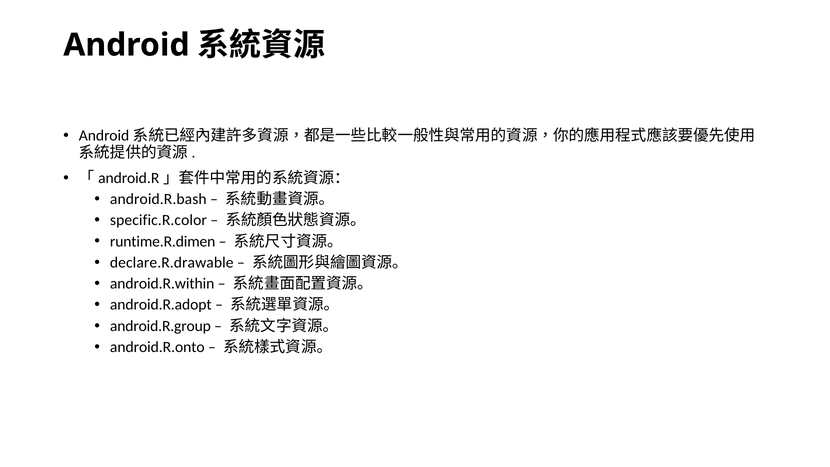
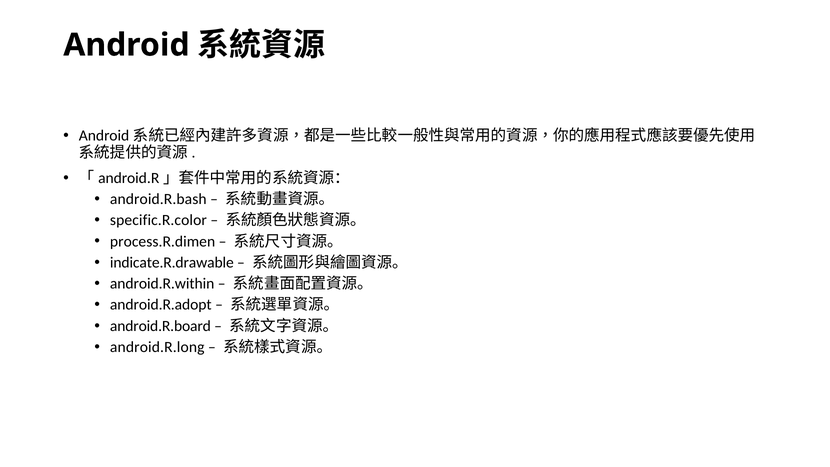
runtime.R.dimen: runtime.R.dimen -> process.R.dimen
declare.R.drawable: declare.R.drawable -> indicate.R.drawable
android.R.group: android.R.group -> android.R.board
android.R.onto: android.R.onto -> android.R.long
